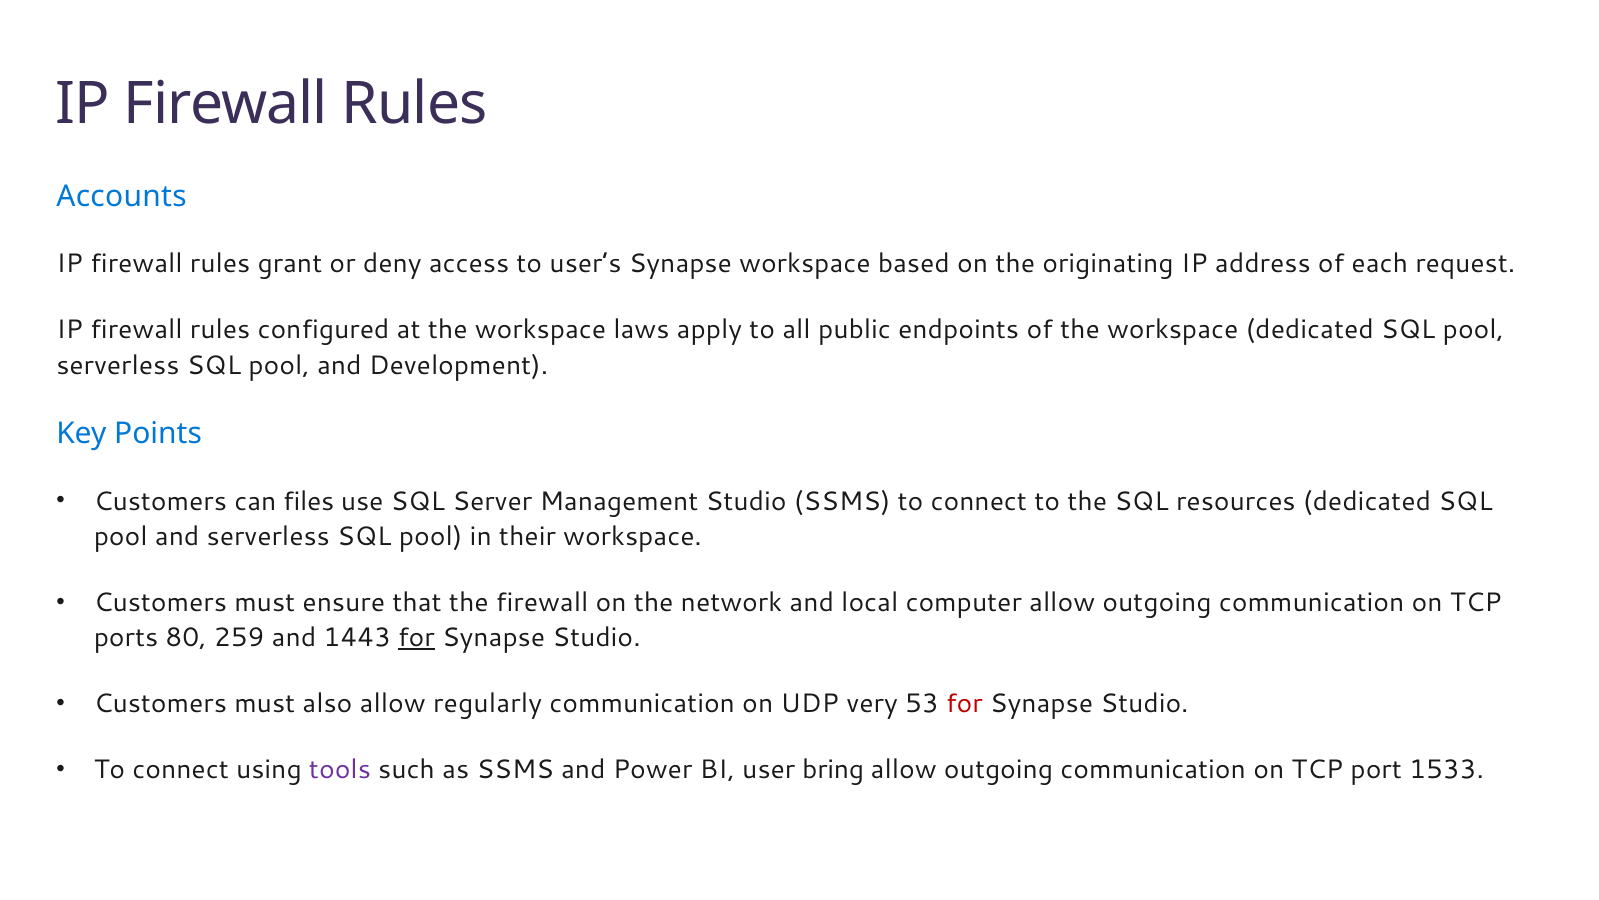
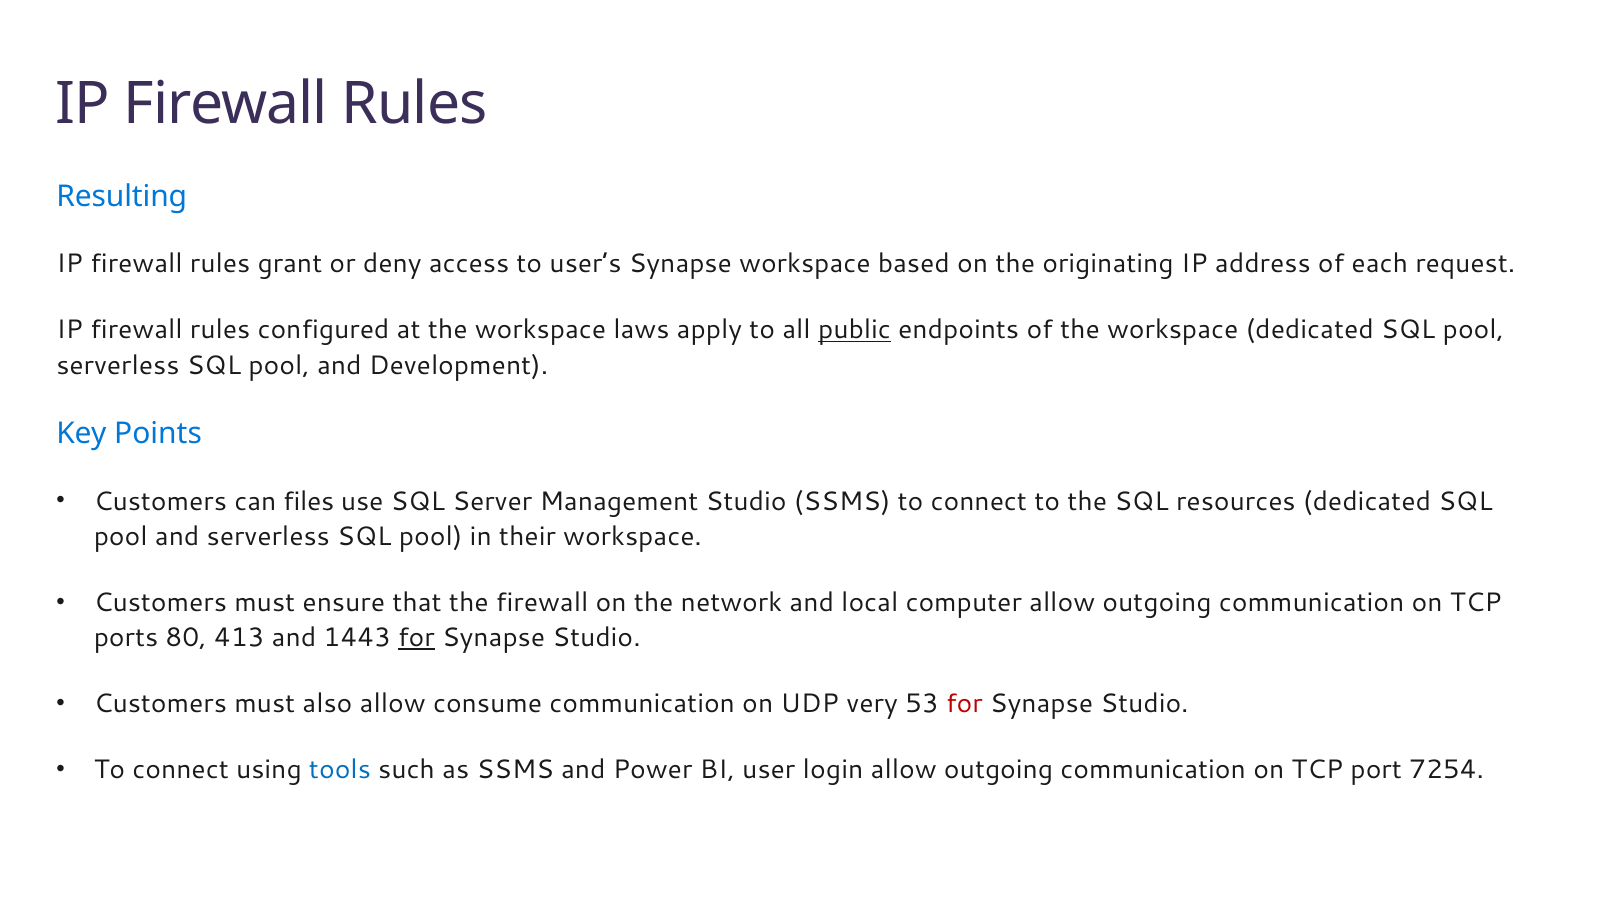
Accounts: Accounts -> Resulting
public underline: none -> present
259: 259 -> 413
regularly: regularly -> consume
tools colour: purple -> blue
bring: bring -> login
1533: 1533 -> 7254
